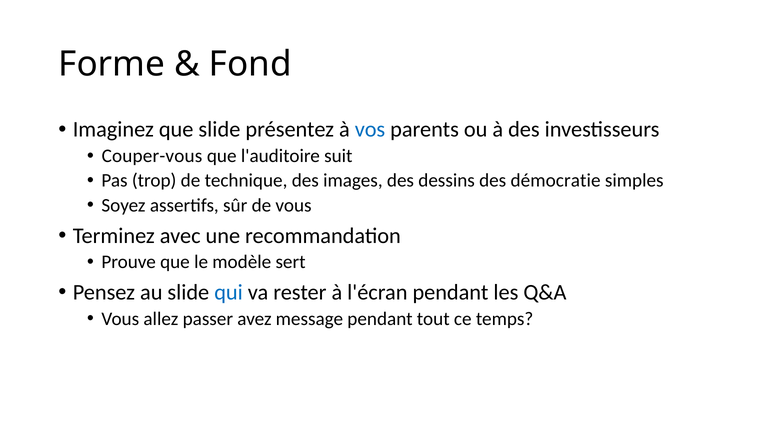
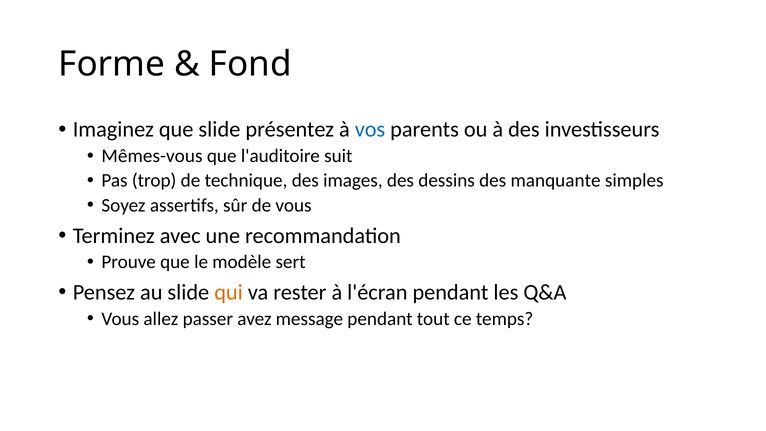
Couper-vous: Couper-vous -> Mêmes-vous
démocratie: démocratie -> manquante
qui colour: blue -> orange
